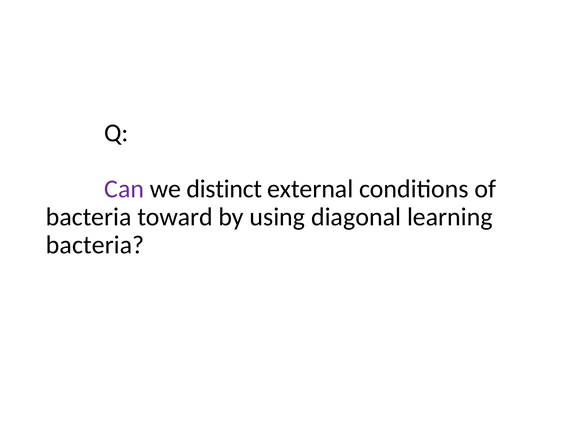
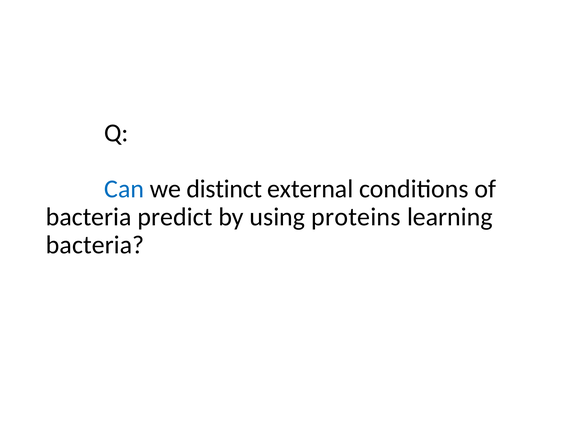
Can colour: purple -> blue
toward: toward -> predict
diagonal: diagonal -> proteins
